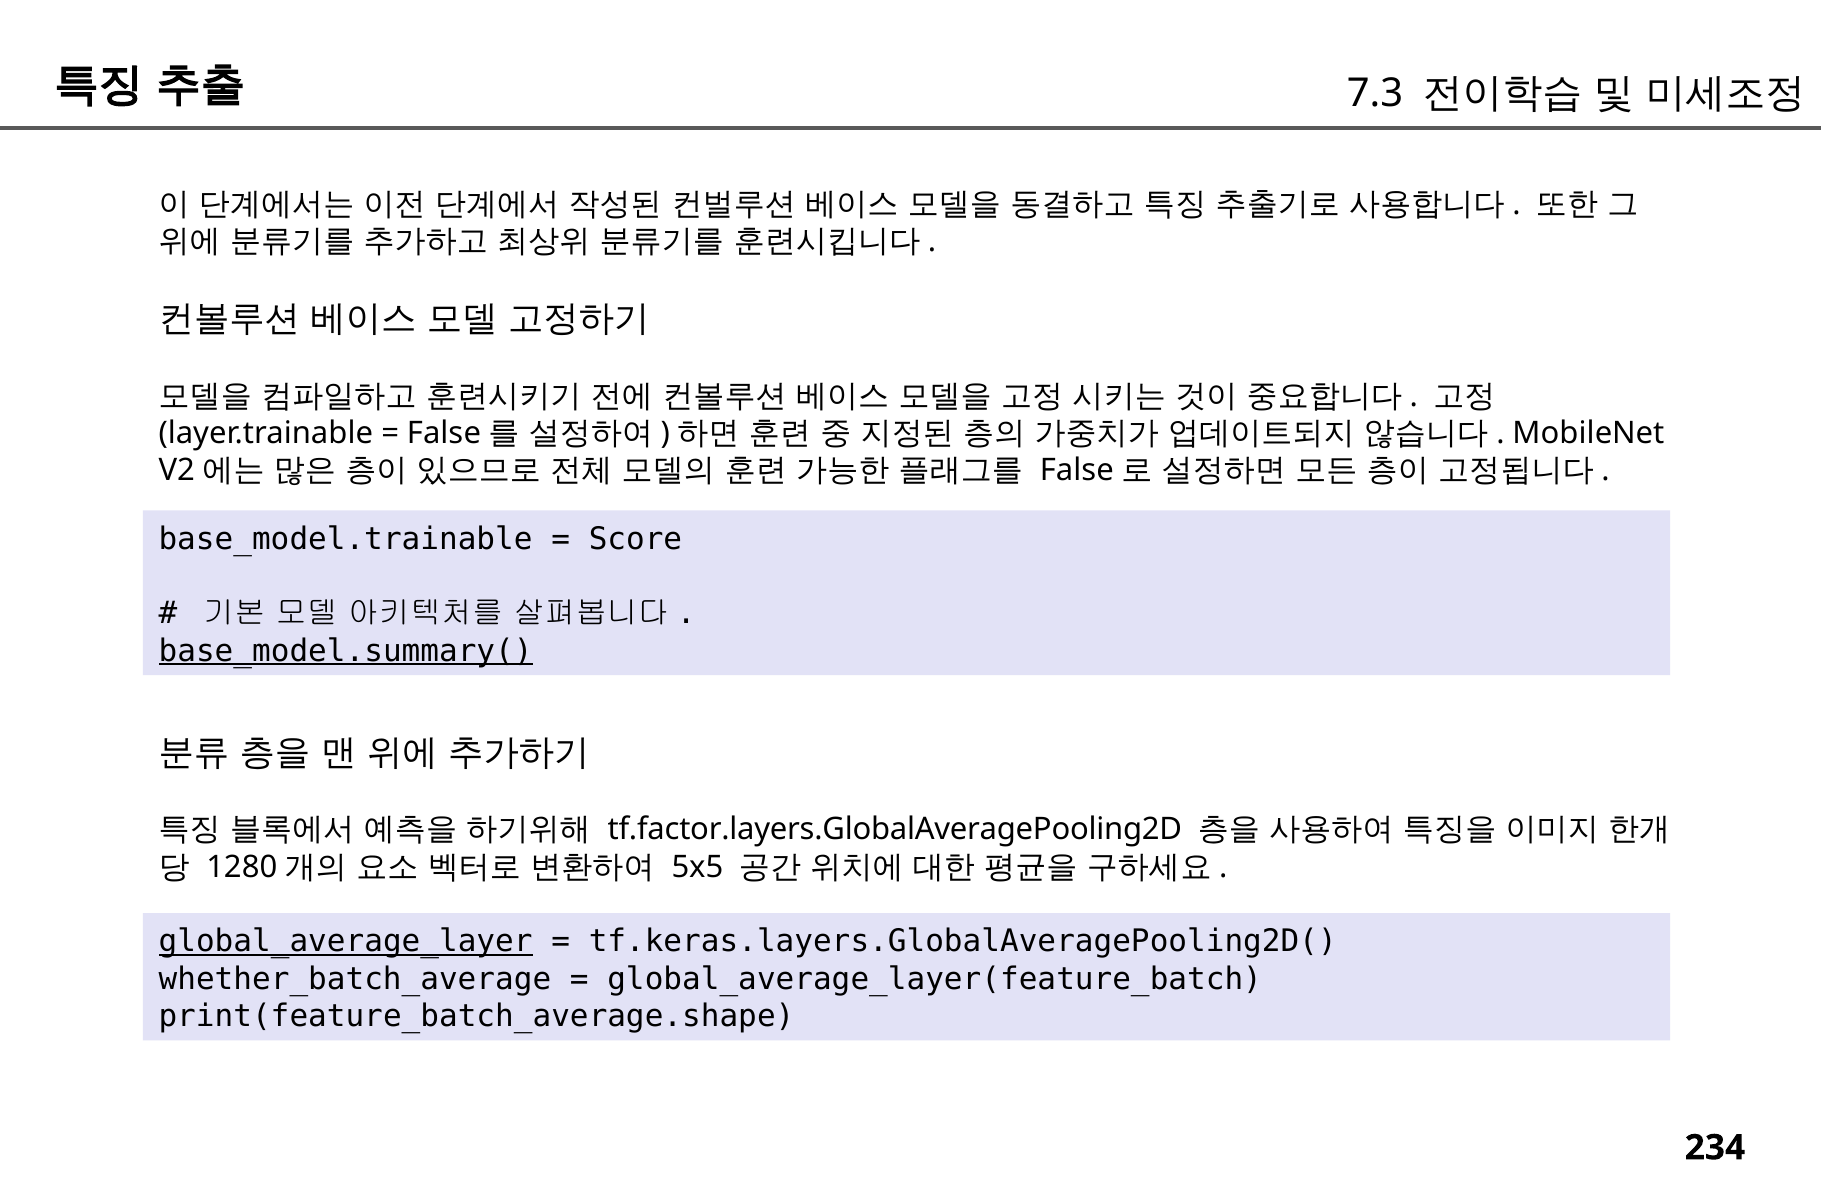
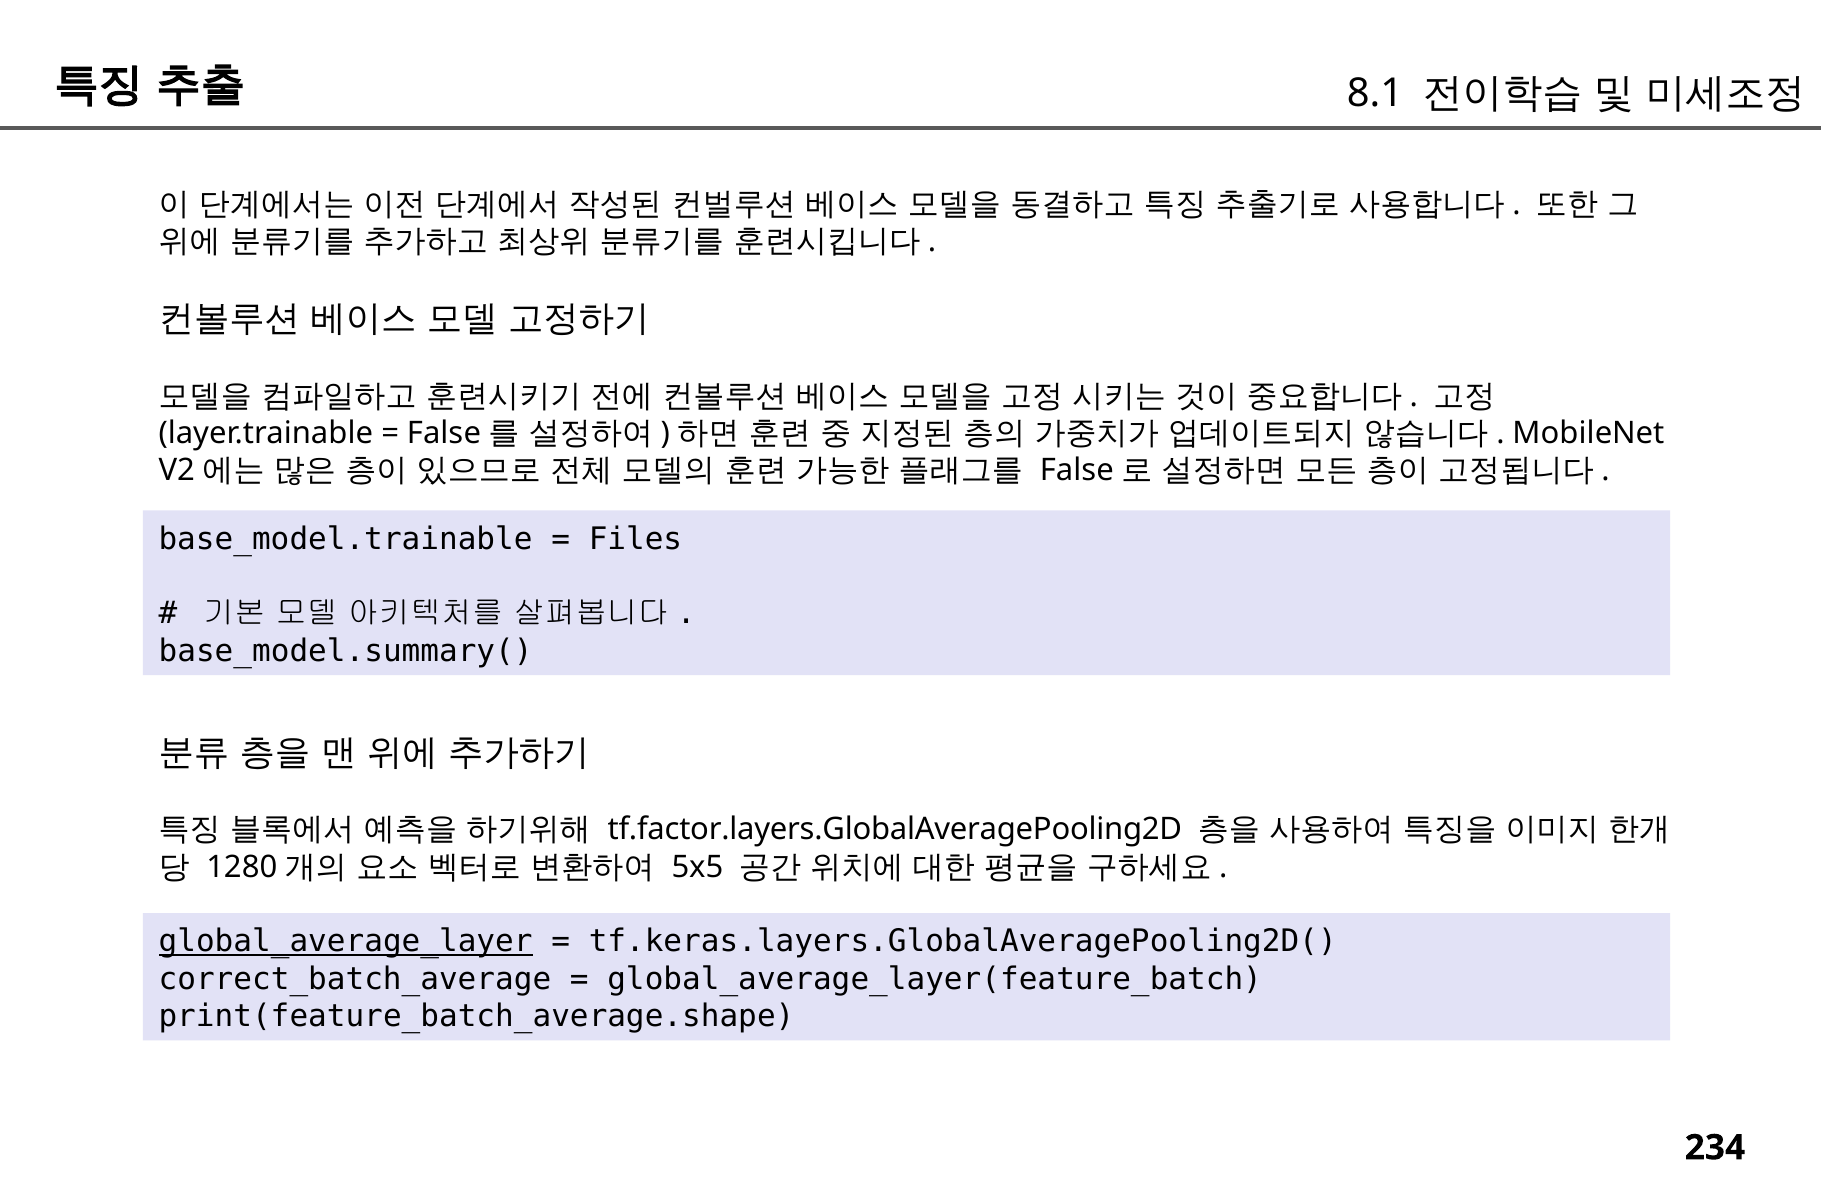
7.3: 7.3 -> 8.1
Score: Score -> Files
base_model.summary( underline: present -> none
whether_batch_average: whether_batch_average -> correct_batch_average
